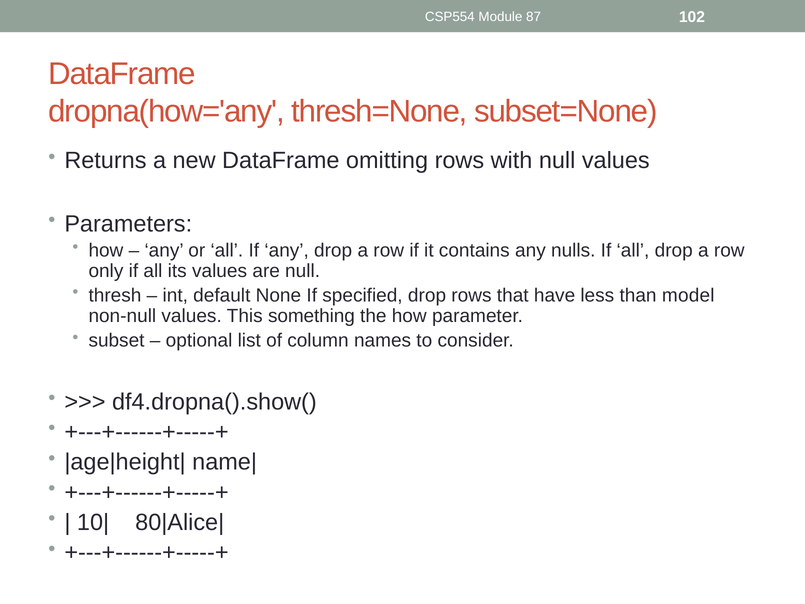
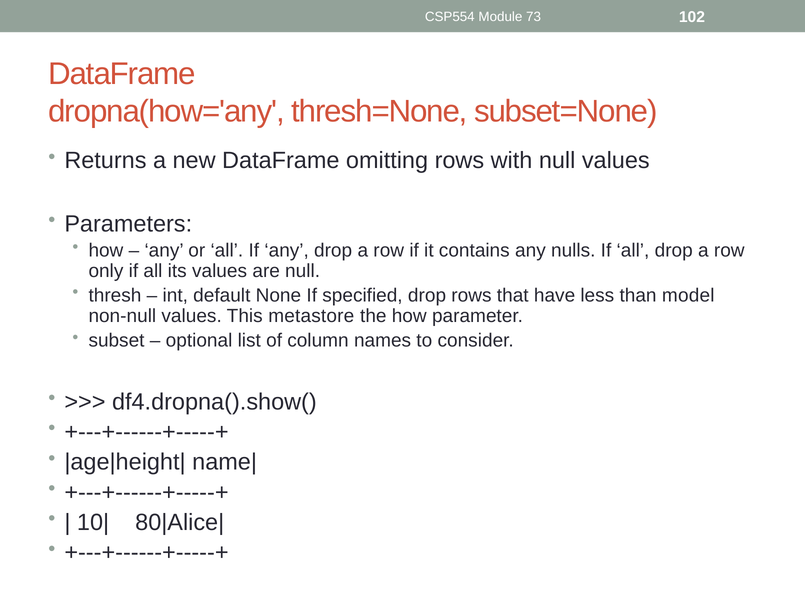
87: 87 -> 73
something: something -> metastore
